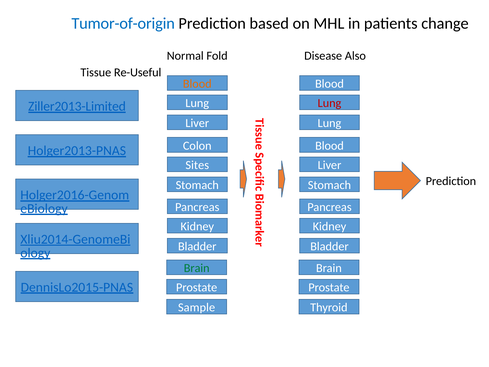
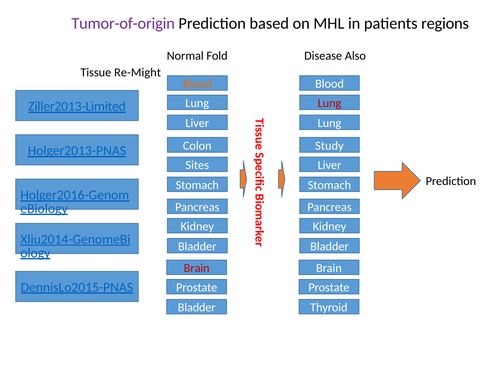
Tumor-of-origin colour: blue -> purple
change: change -> regions
Re-Useful: Re-Useful -> Re-Might
Blood at (330, 146): Blood -> Study
Brain at (197, 268) colour: green -> red
Sample at (197, 307): Sample -> Bladder
